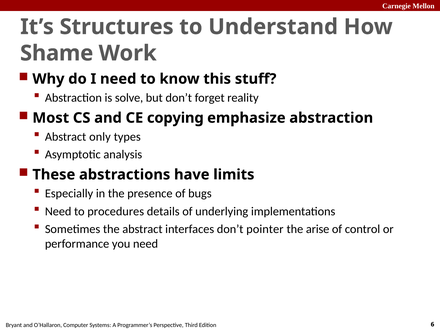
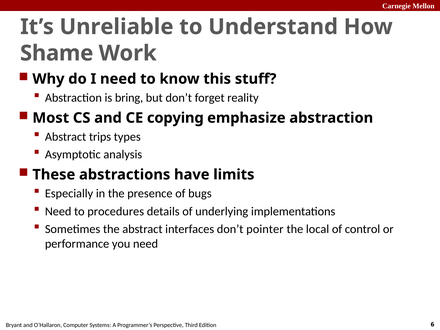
Structures: Structures -> Unreliable
solve: solve -> bring
only: only -> trips
arise: arise -> local
